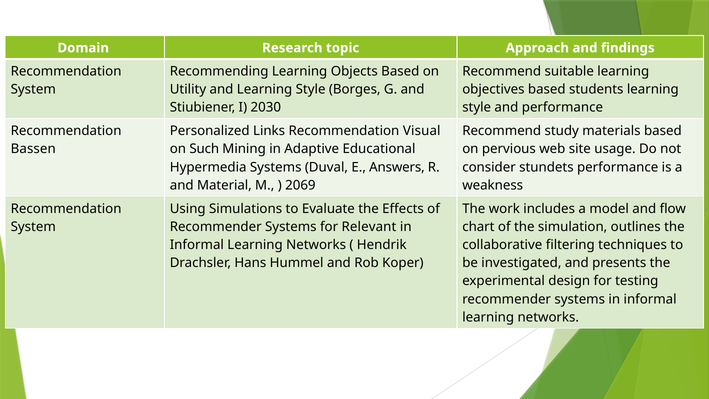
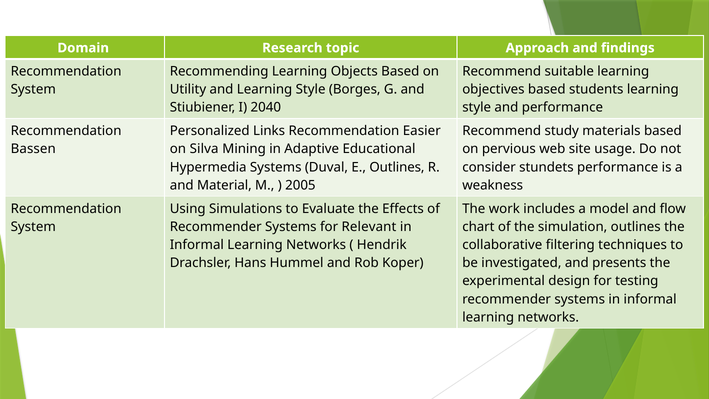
2030: 2030 -> 2040
Visual: Visual -> Easier
Such: Such -> Silva
E Answers: Answers -> Outlines
2069: 2069 -> 2005
